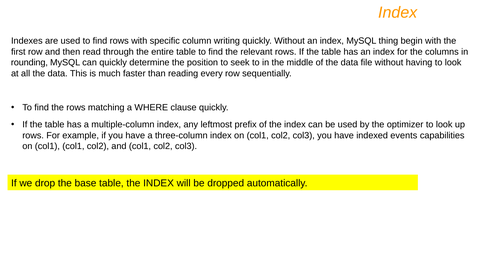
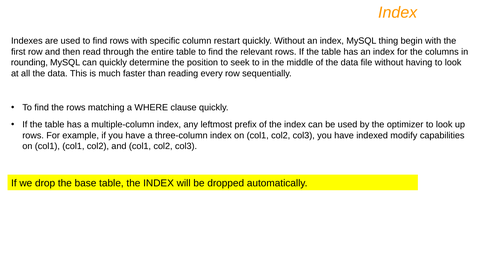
writing: writing -> restart
events: events -> modify
